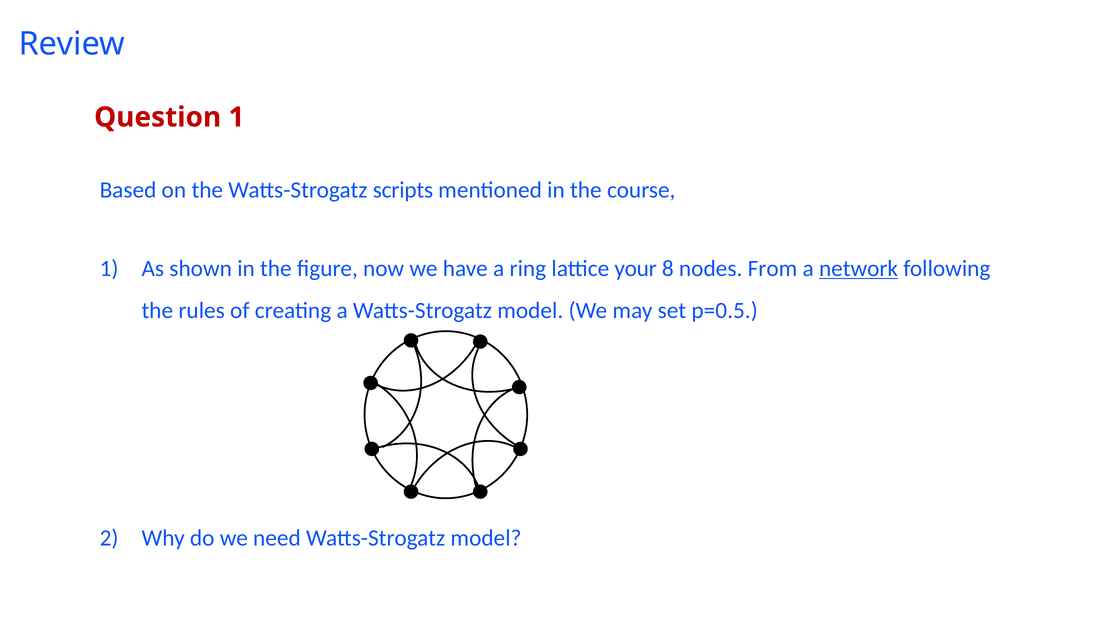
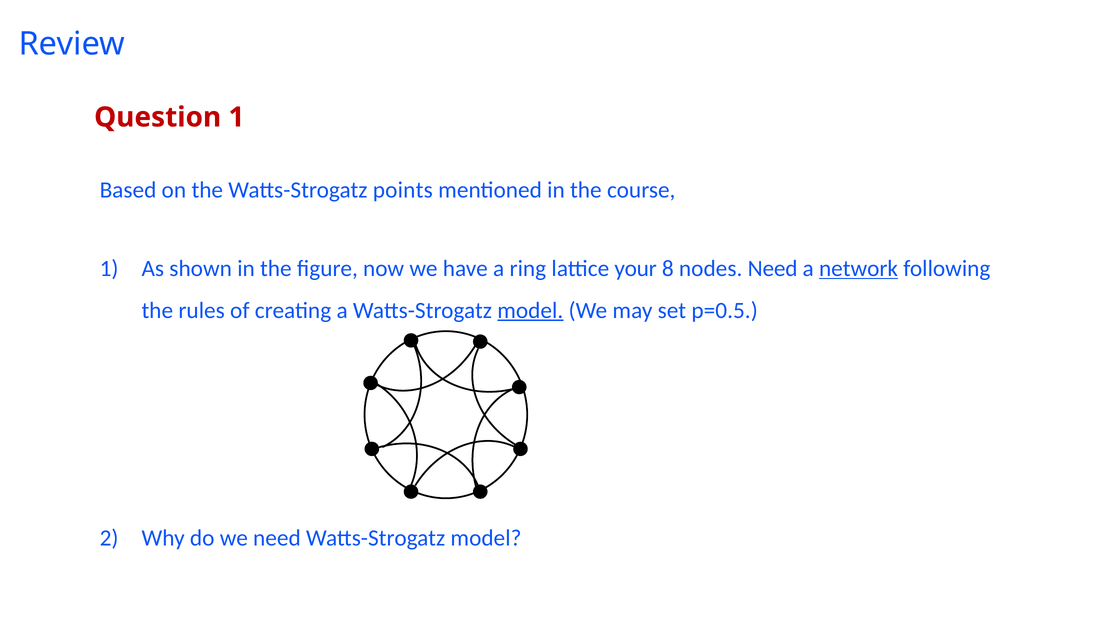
scripts: scripts -> points
nodes From: From -> Need
model at (530, 310) underline: none -> present
